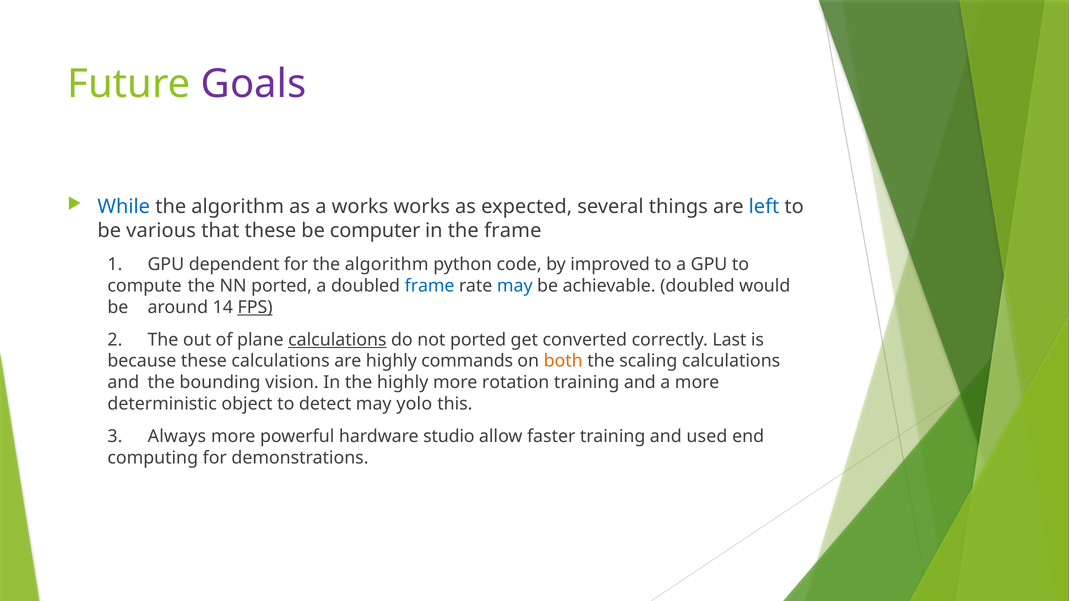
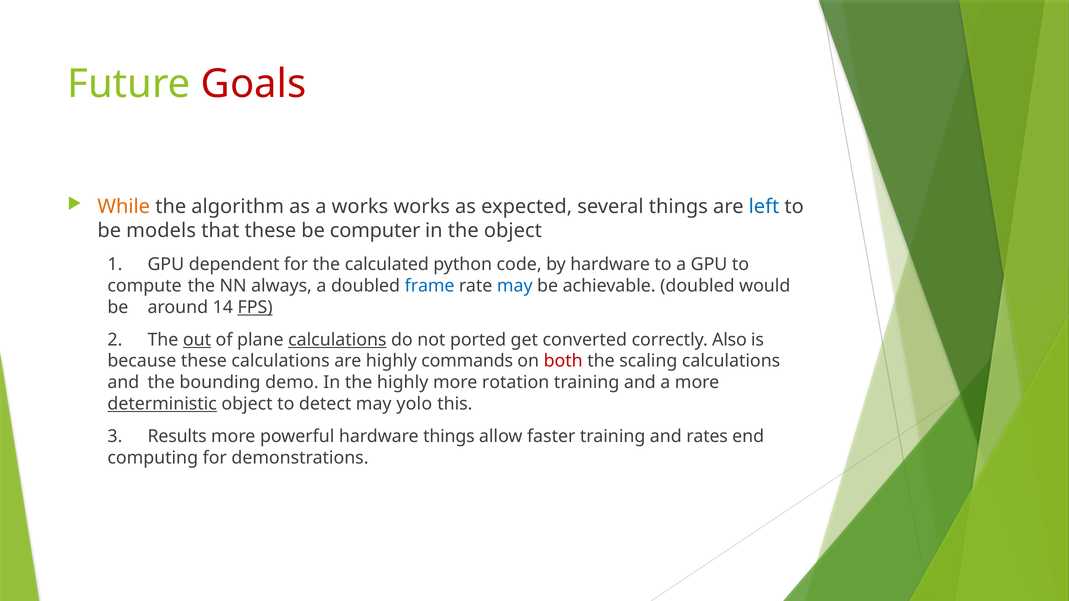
Goals colour: purple -> red
While colour: blue -> orange
various: various -> models
the frame: frame -> object
for the algorithm: algorithm -> calculated
by improved: improved -> hardware
NN ported: ported -> always
out underline: none -> present
Last: Last -> Also
both colour: orange -> red
vision: vision -> demo
deterministic underline: none -> present
Always: Always -> Results
hardware studio: studio -> things
used: used -> rates
